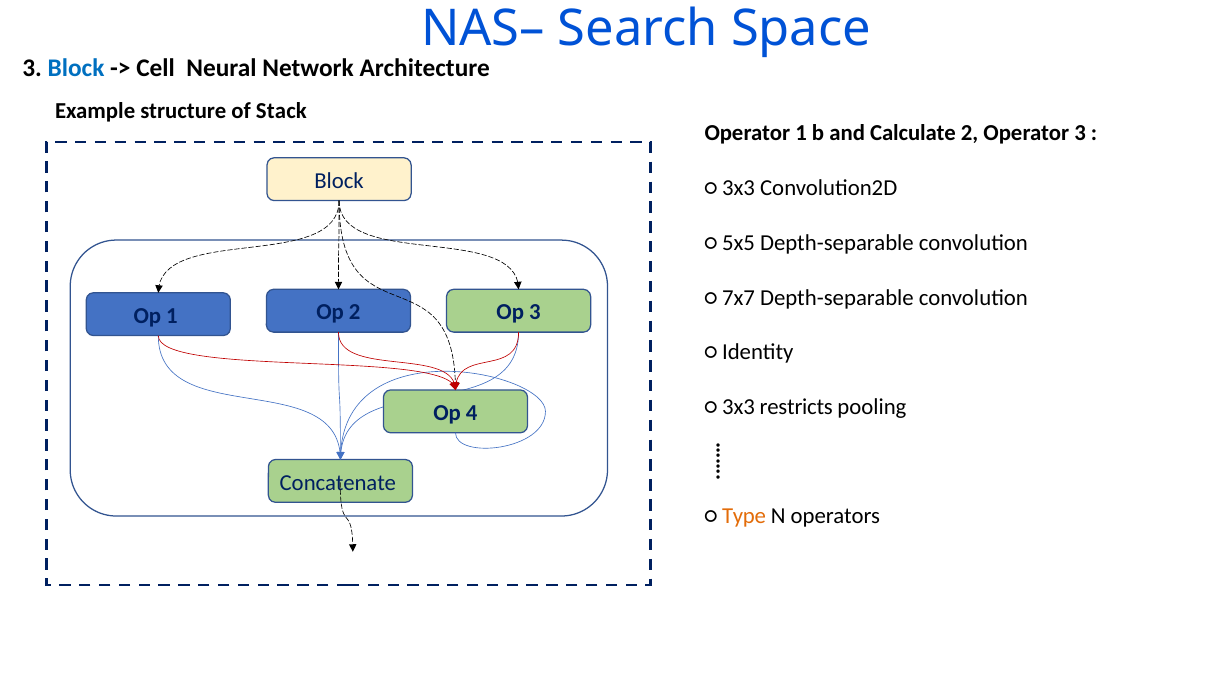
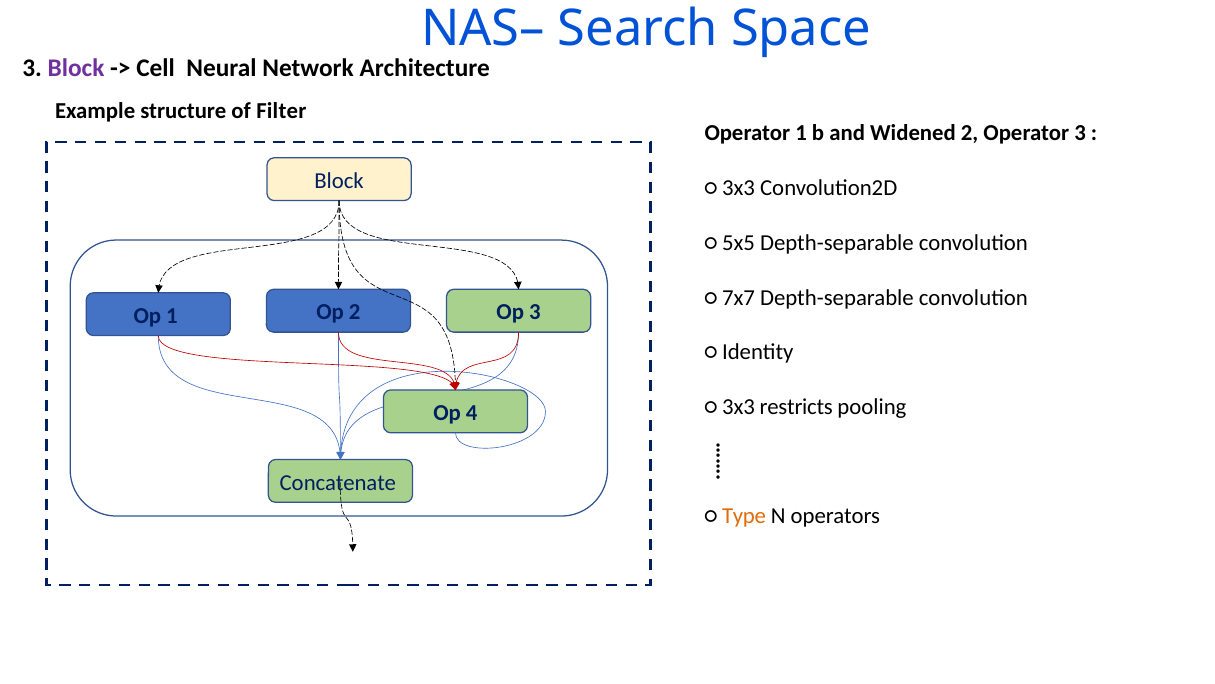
Block at (76, 68) colour: blue -> purple
Stack: Stack -> Filter
Calculate: Calculate -> Widened
